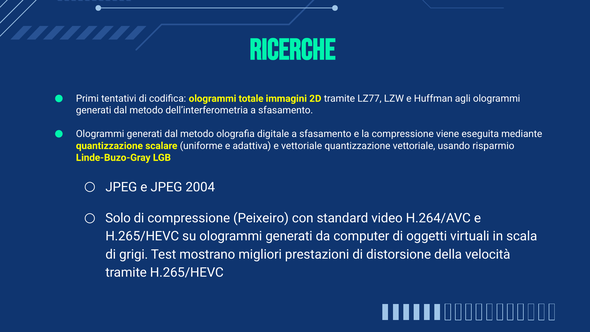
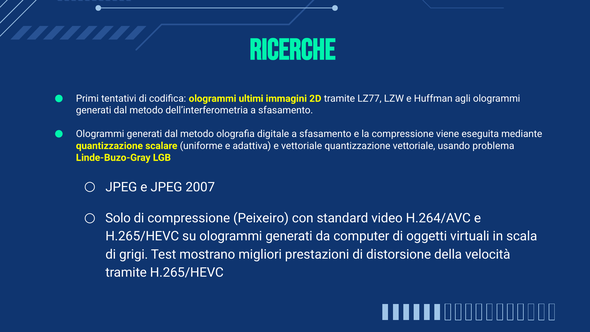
totale: totale -> ultimi
risparmio: risparmio -> problema
2004: 2004 -> 2007
